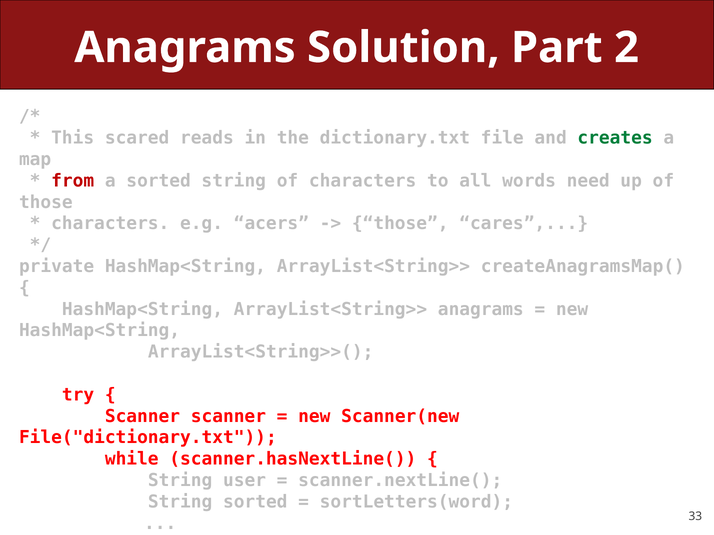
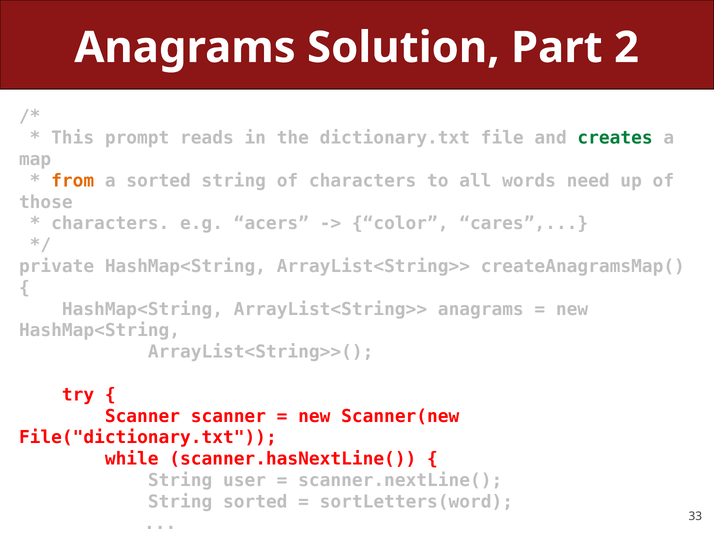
scared: scared -> prompt
from colour: red -> orange
those at (400, 224): those -> color
